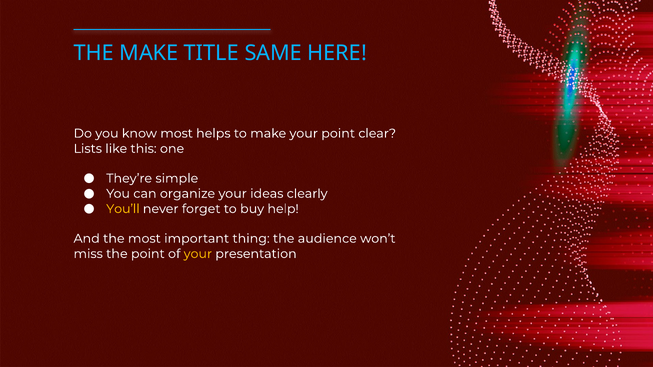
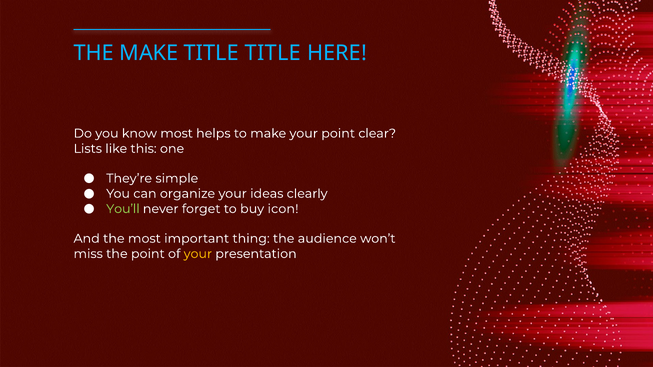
TITLE SAME: SAME -> TITLE
You’ll colour: yellow -> light green
help: help -> icon
